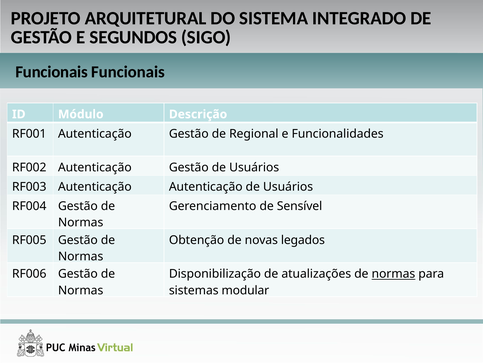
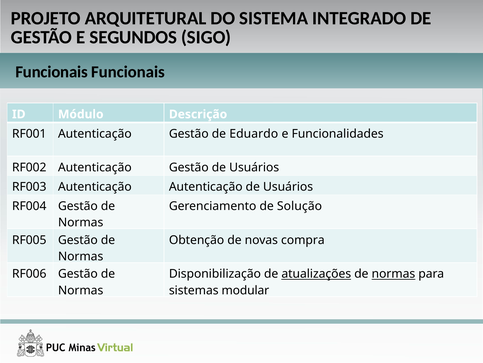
Regional: Regional -> Eduardo
Sensível: Sensível -> Solução
legados: legados -> compra
atualizações underline: none -> present
